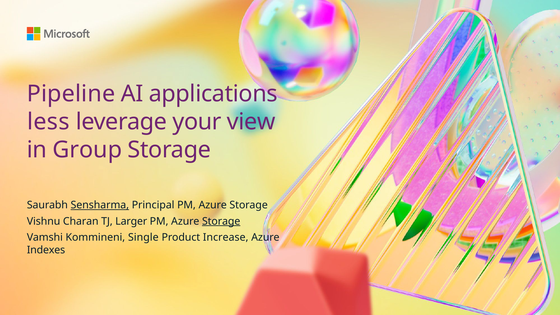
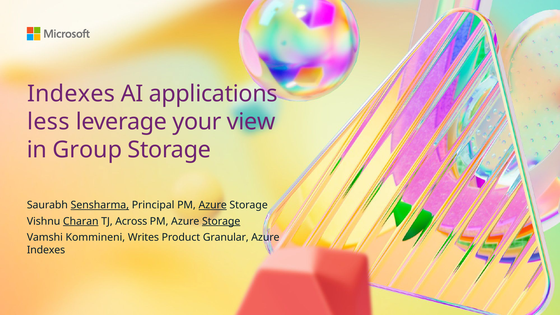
Pipeline at (71, 94): Pipeline -> Indexes
Azure at (213, 205) underline: none -> present
Charan underline: none -> present
Larger: Larger -> Across
Single: Single -> Writes
Increase: Increase -> Granular
